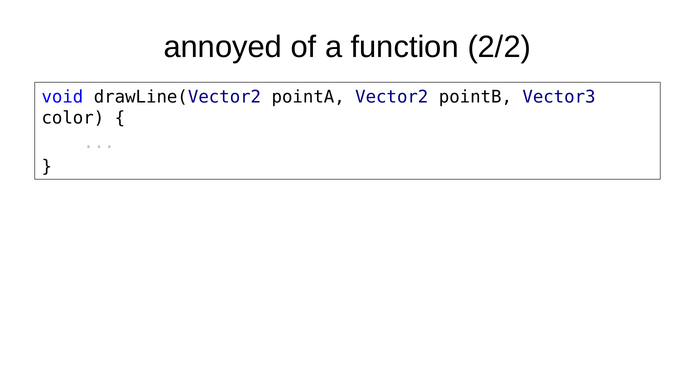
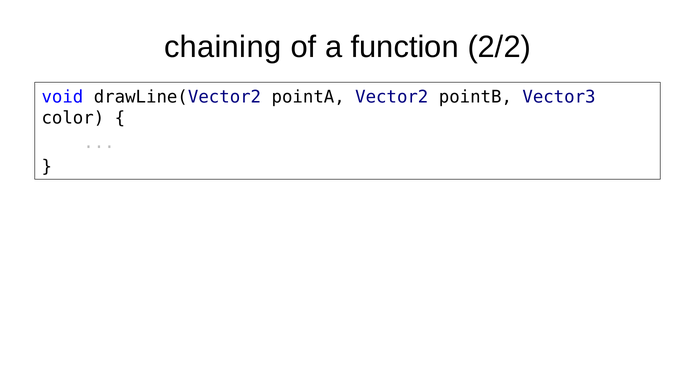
annoyed: annoyed -> chaining
